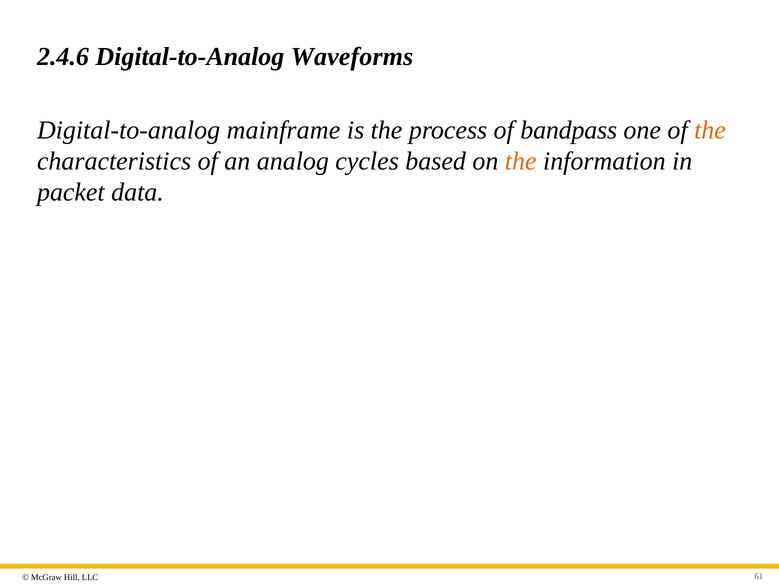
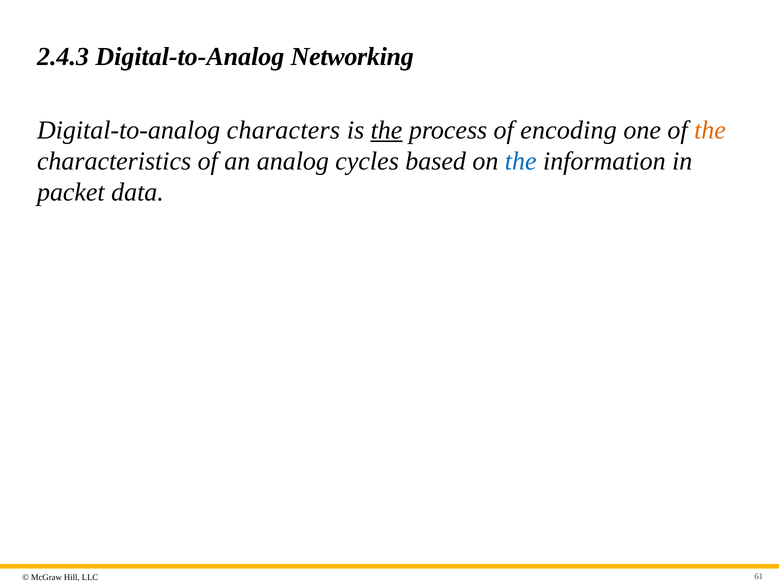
2.4.6: 2.4.6 -> 2.4.3
Waveforms: Waveforms -> Networking
mainframe: mainframe -> characters
the at (386, 130) underline: none -> present
bandpass: bandpass -> encoding
the at (521, 161) colour: orange -> blue
